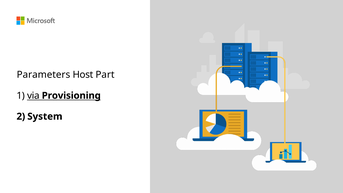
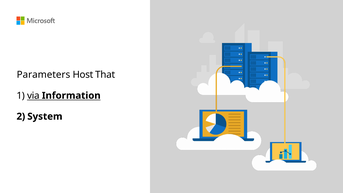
Part: Part -> That
Provisioning: Provisioning -> Information
